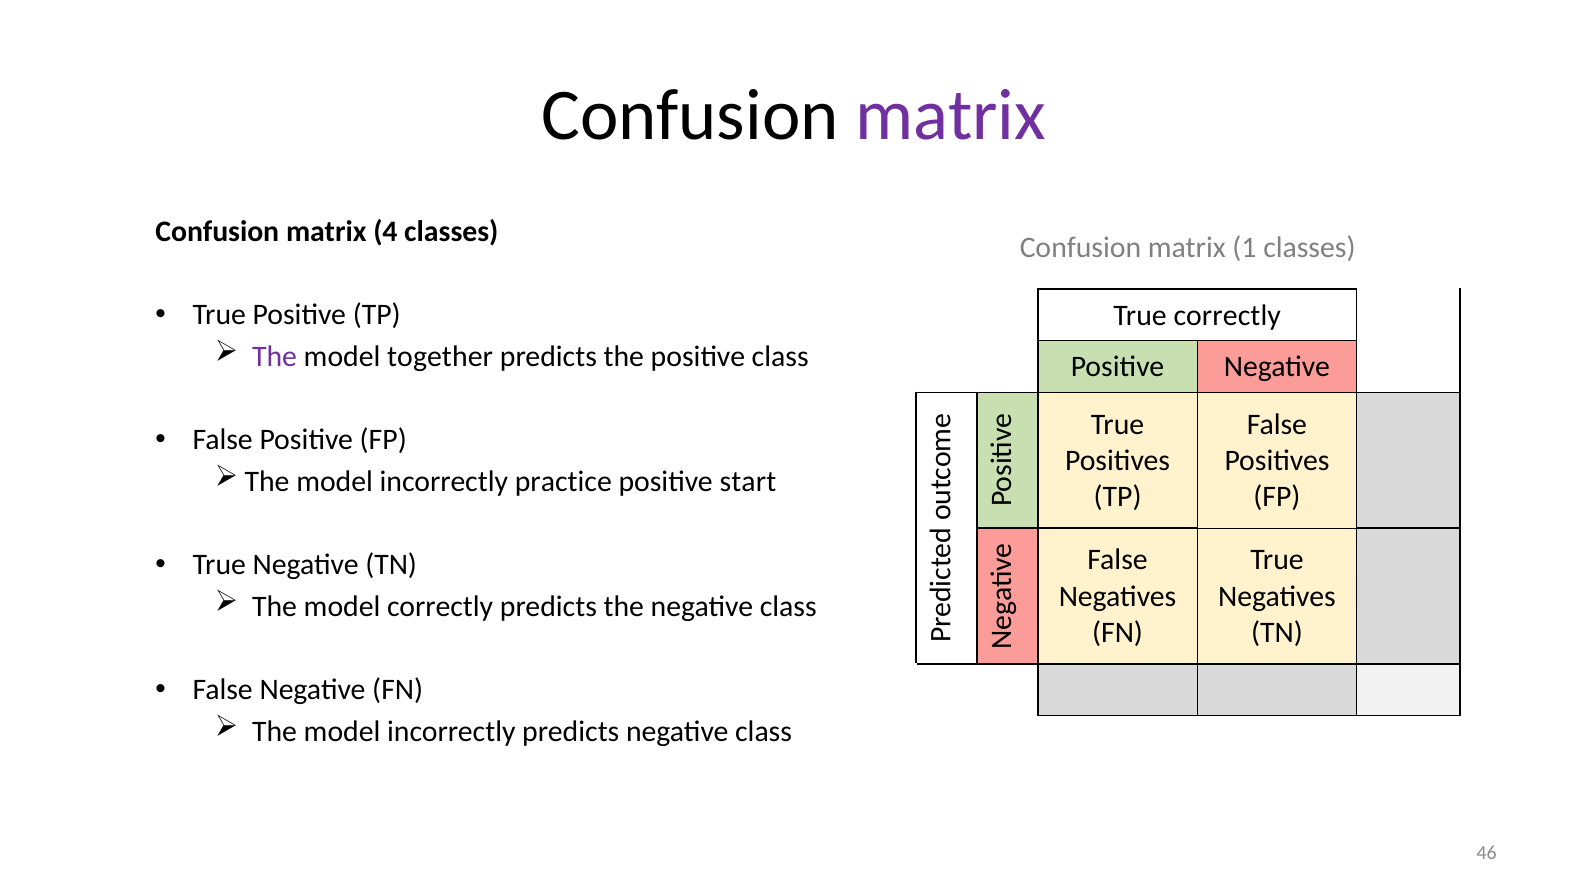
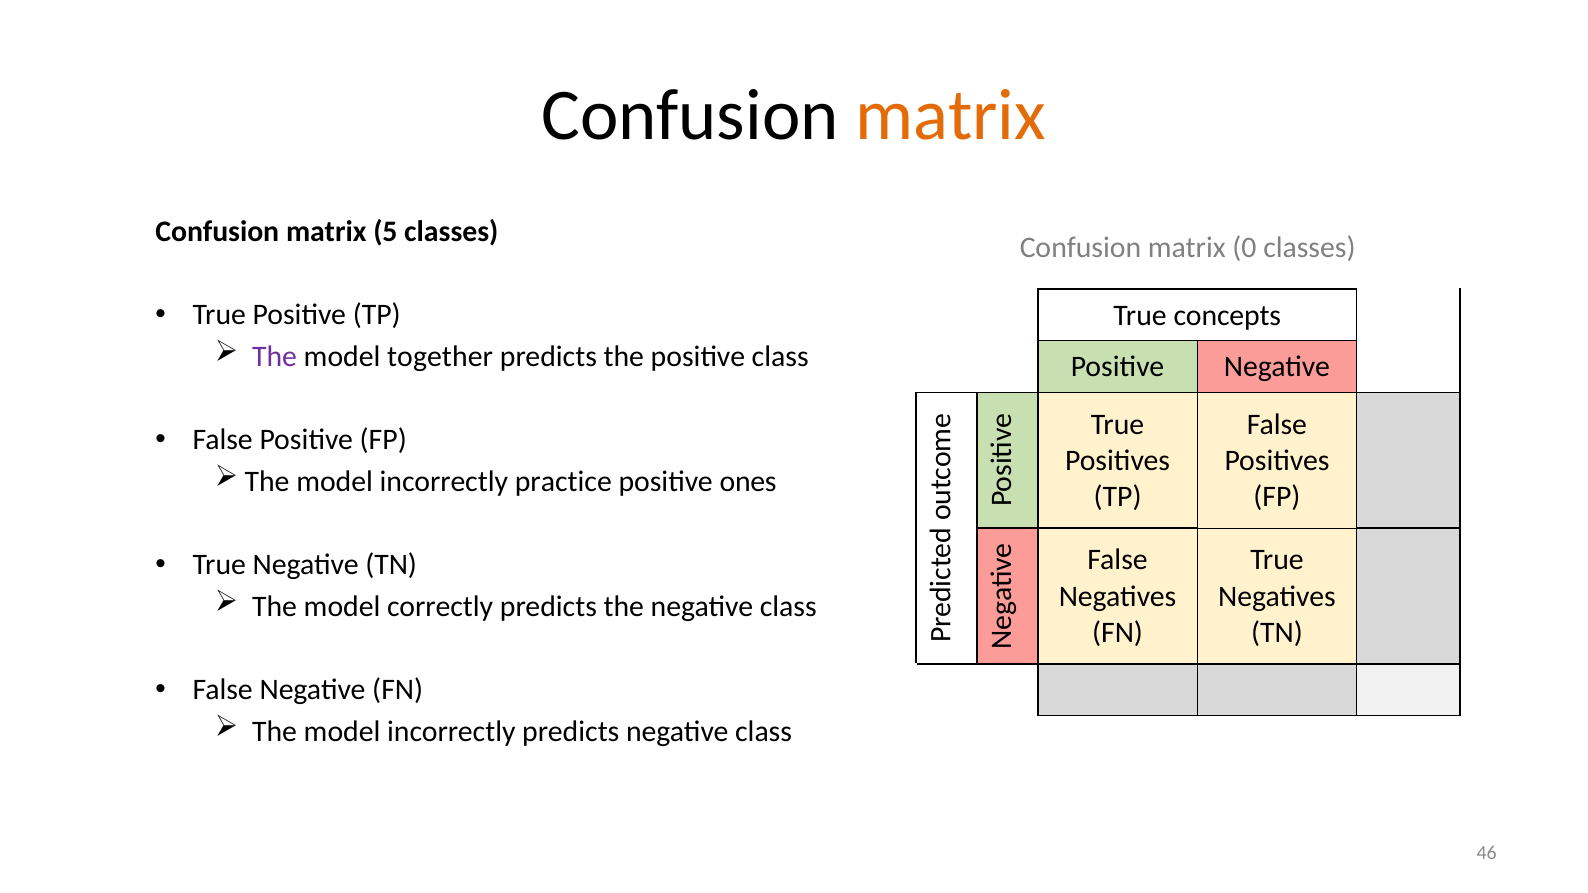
matrix at (950, 115) colour: purple -> orange
4: 4 -> 5
1: 1 -> 0
True correctly: correctly -> concepts
start: start -> ones
